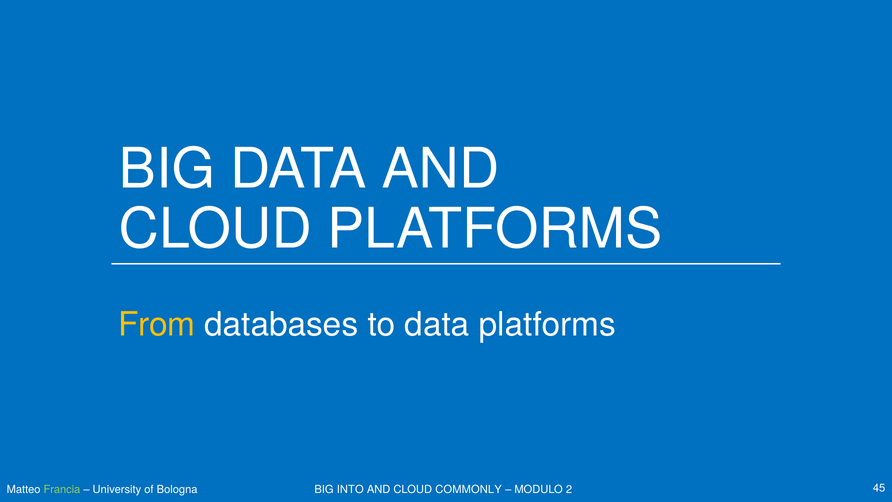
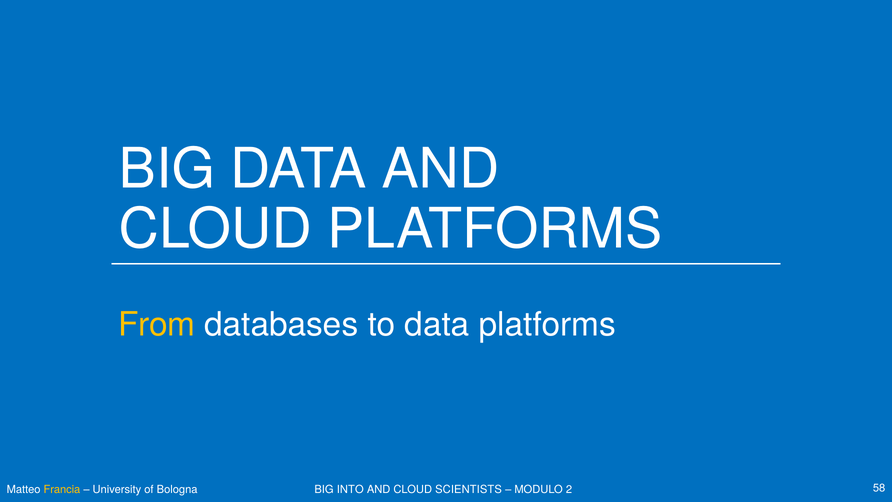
Francia colour: light green -> yellow
COMMONLY: COMMONLY -> SCIENTISTS
45: 45 -> 58
